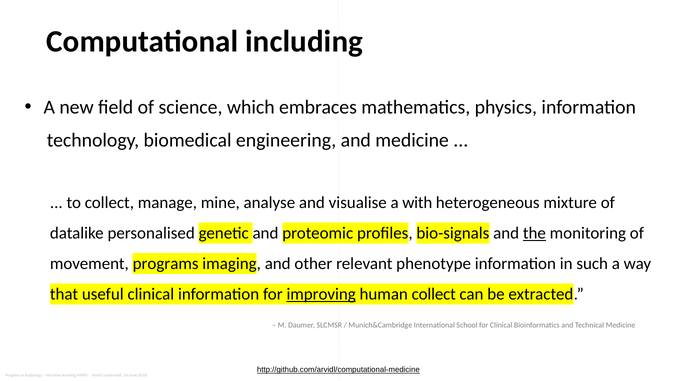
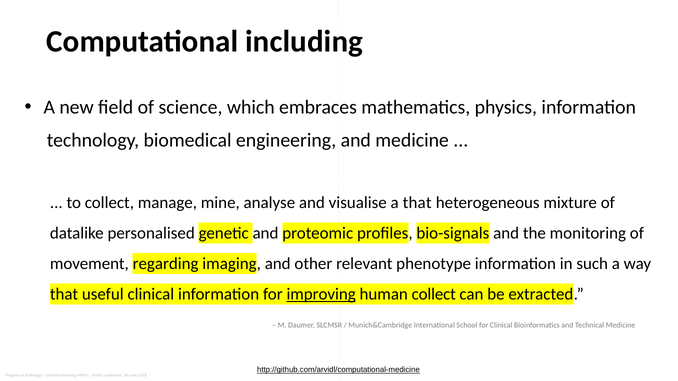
a with: with -> that
the underline: present -> none
programs: programs -> regarding
